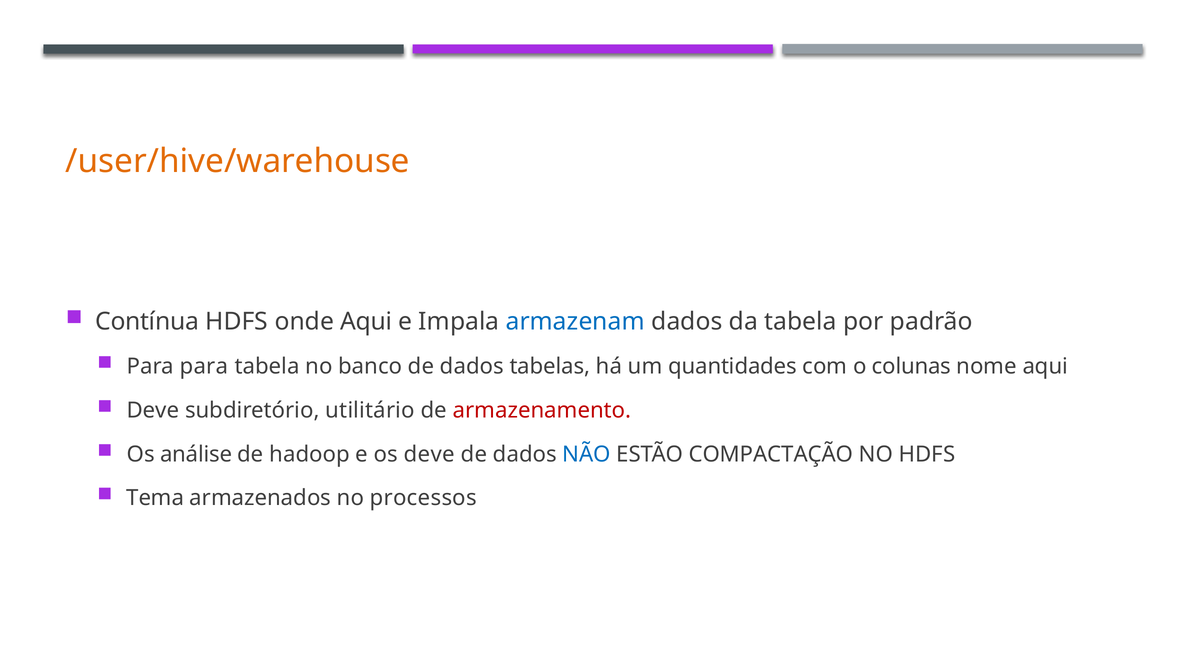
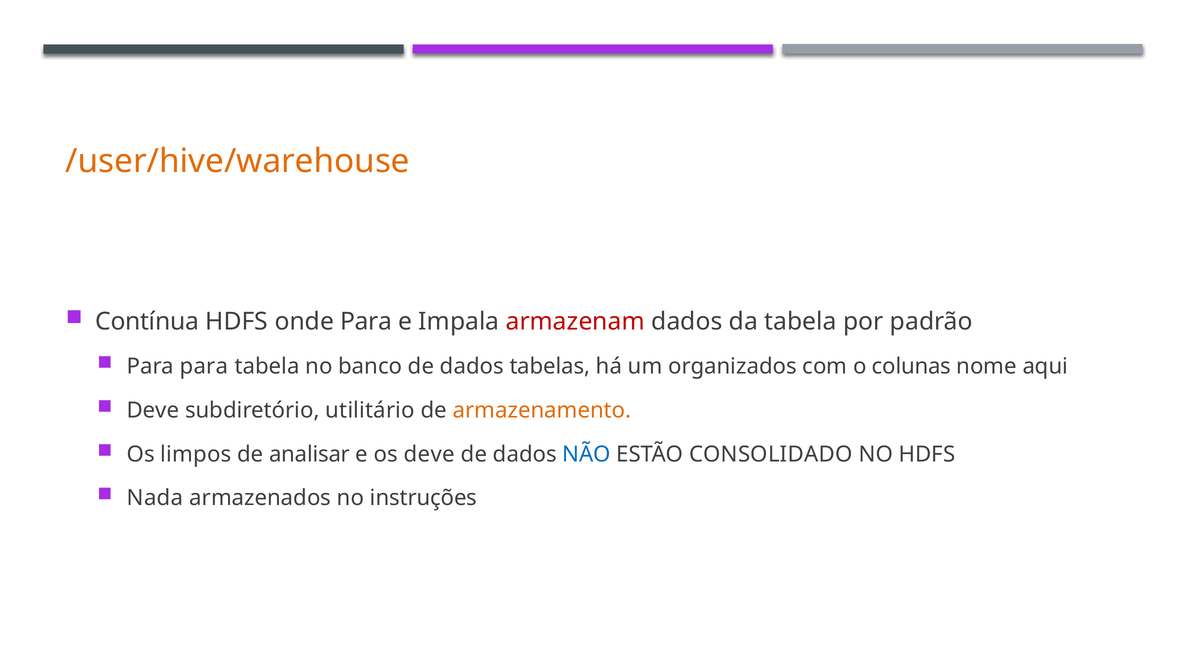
onde Aqui: Aqui -> Para
armazenam colour: blue -> red
quantidades: quantidades -> organizados
armazenamento colour: red -> orange
análise: análise -> limpos
hadoop: hadoop -> analisar
COMPACTAÇÃO: COMPACTAÇÃO -> CONSOLIDADO
Tema: Tema -> Nada
processos: processos -> instruções
